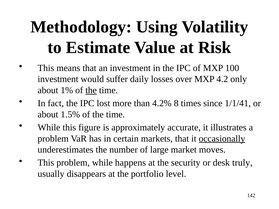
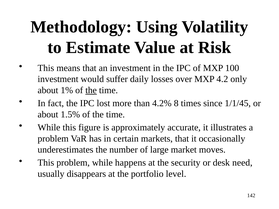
1/1/41: 1/1/41 -> 1/1/45
occasionally underline: present -> none
truly: truly -> need
